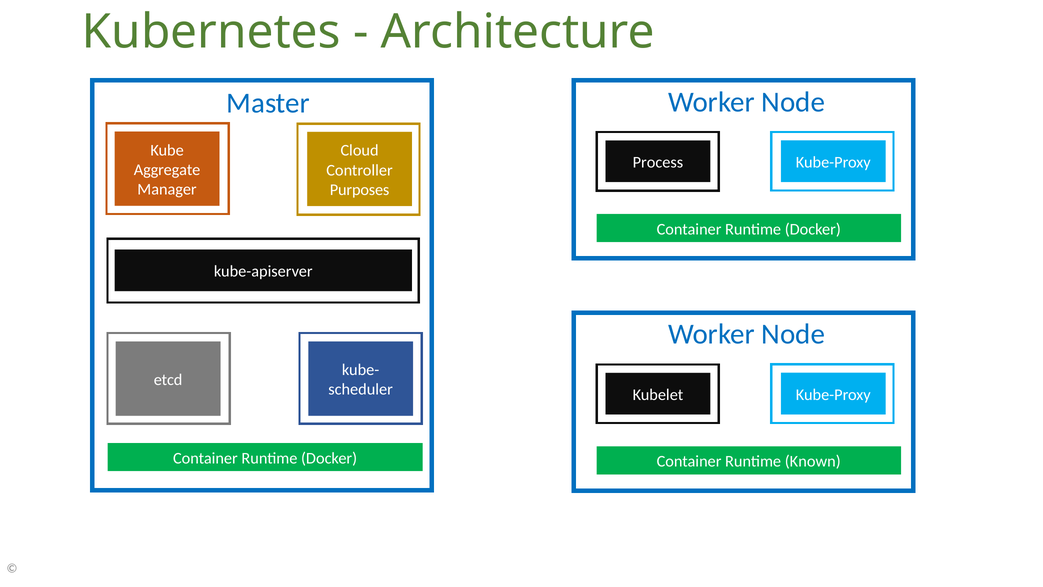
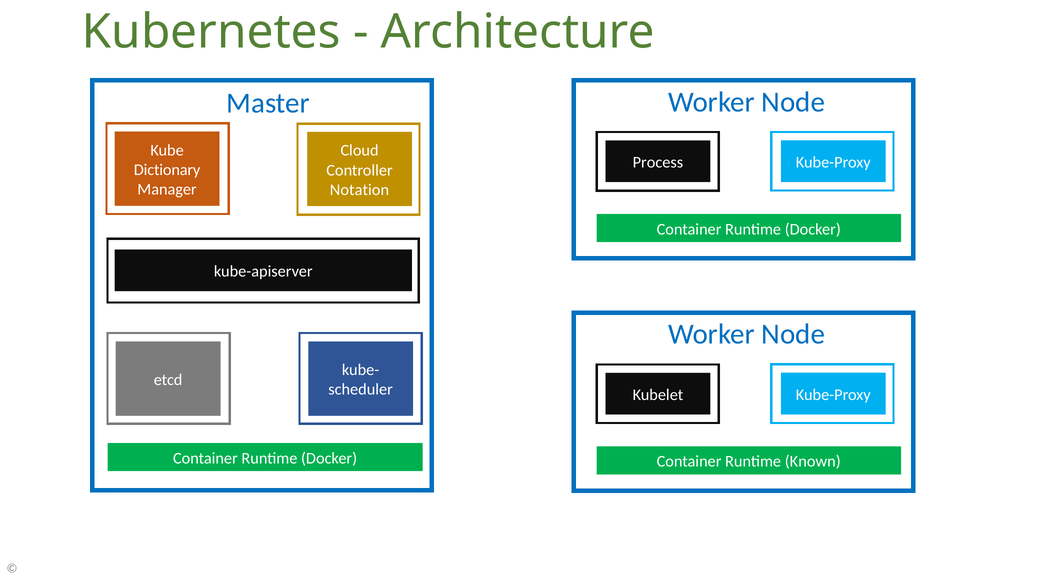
Aggregate: Aggregate -> Dictionary
Purposes: Purposes -> Notation
